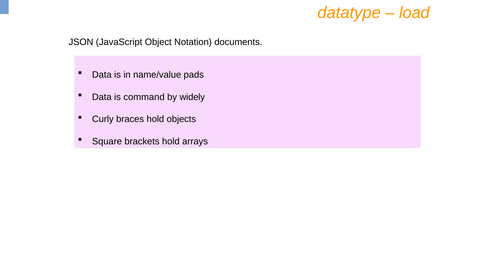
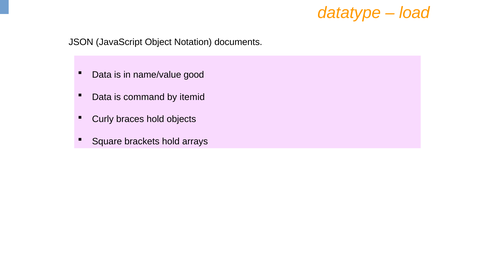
pads: pads -> good
widely: widely -> itemid
